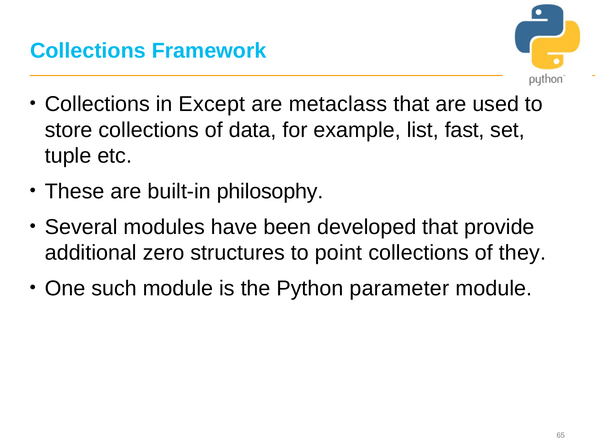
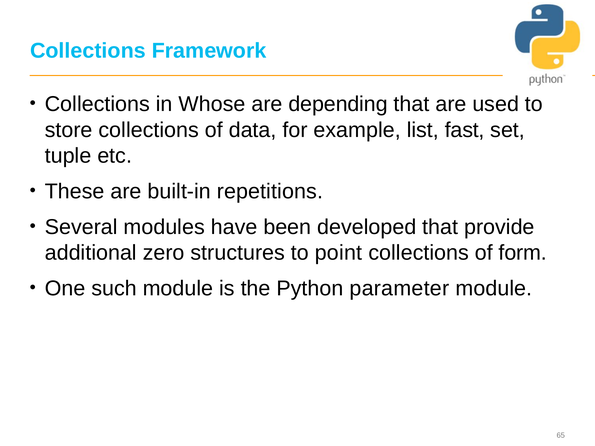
Except: Except -> Whose
metaclass: metaclass -> depending
philosophy: philosophy -> repetitions
they: they -> form
